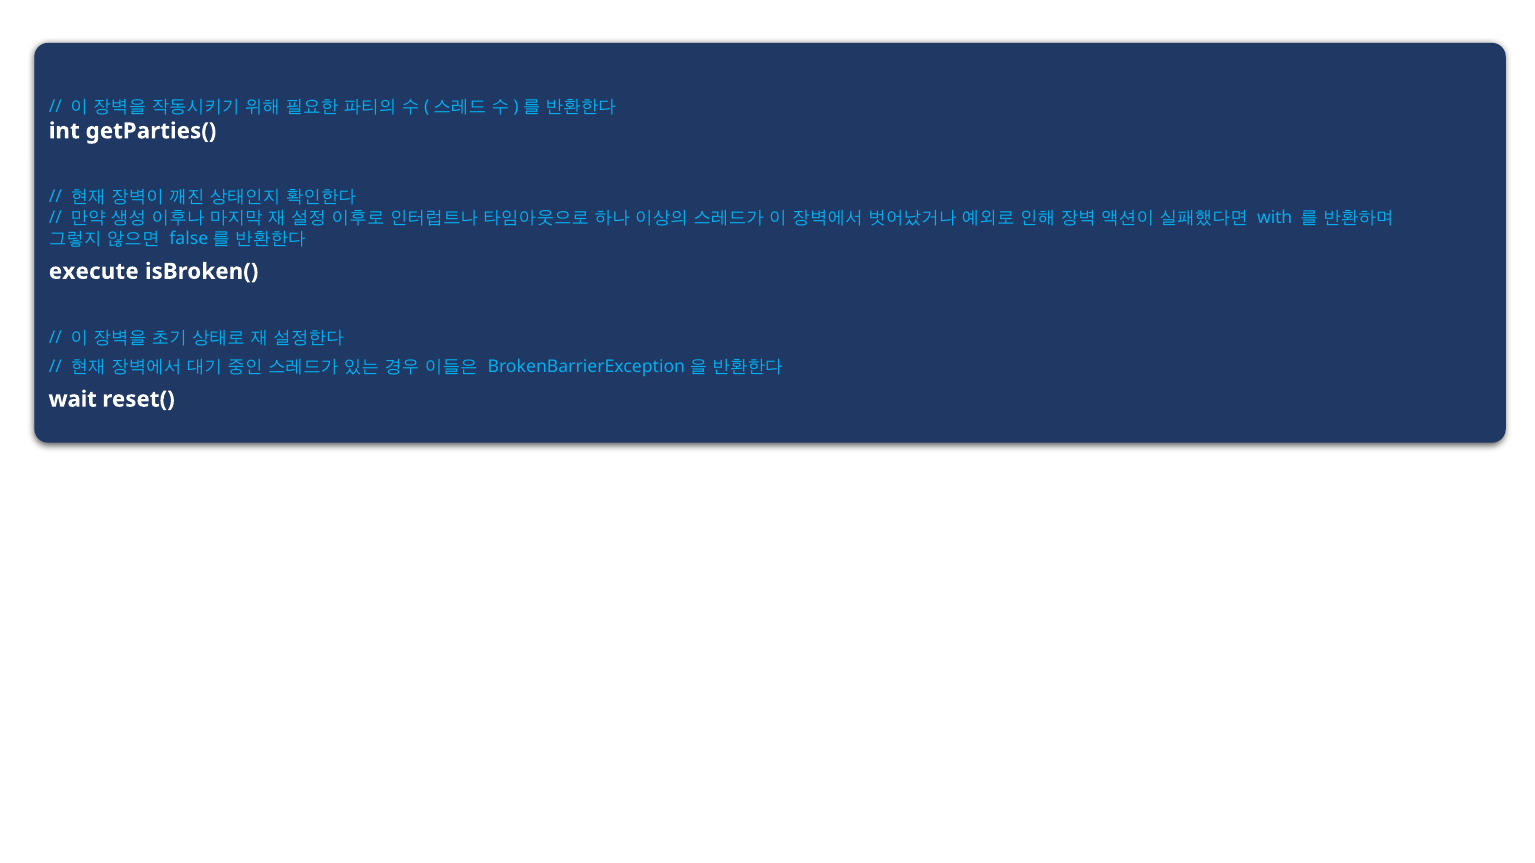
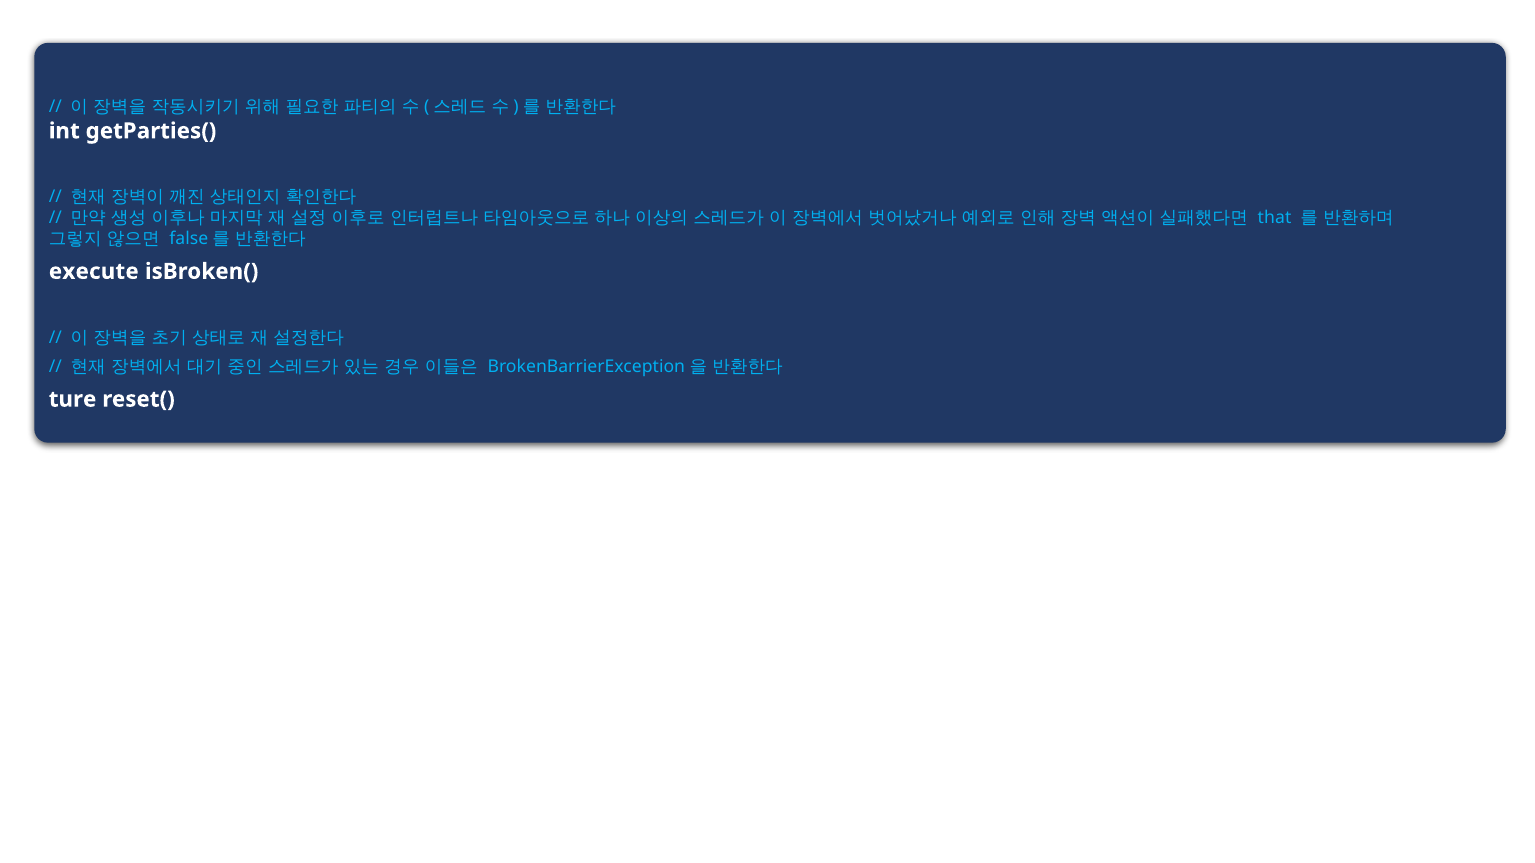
with: with -> that
wait: wait -> ture
